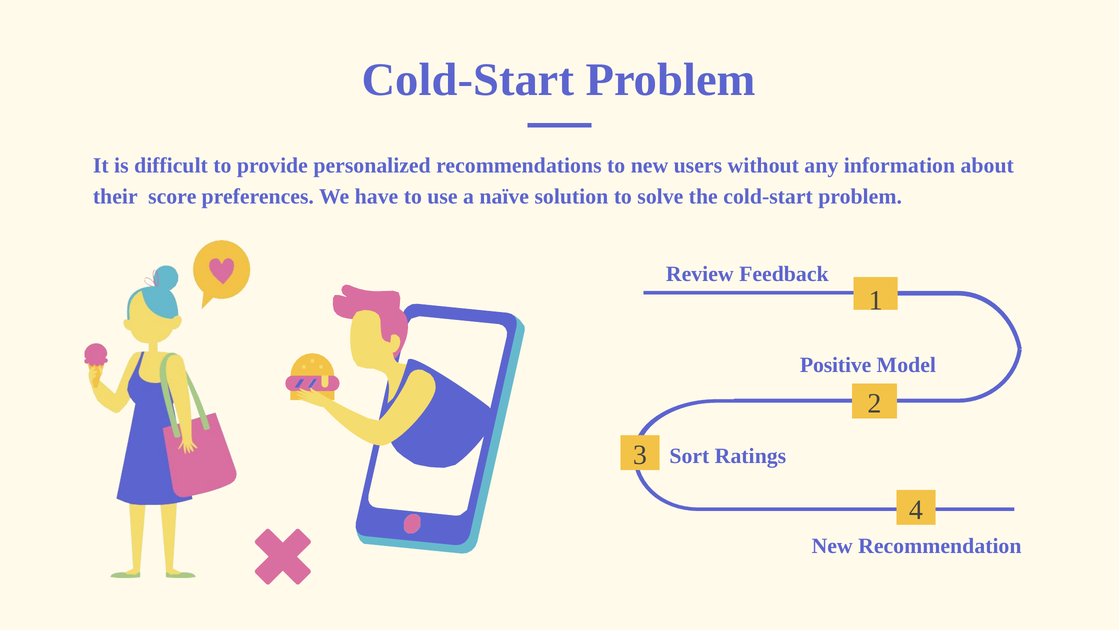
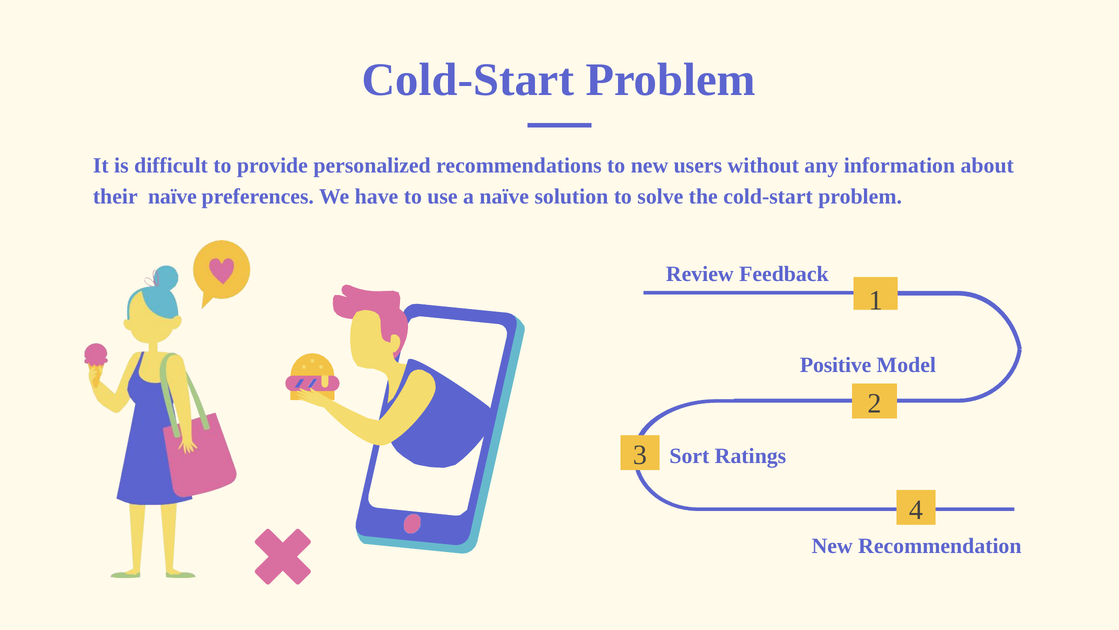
their score: score -> naïve
